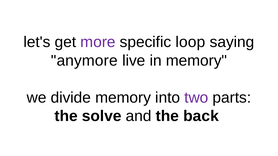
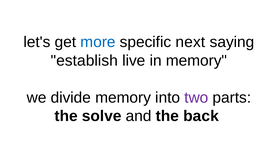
more colour: purple -> blue
loop: loop -> next
anymore: anymore -> establish
